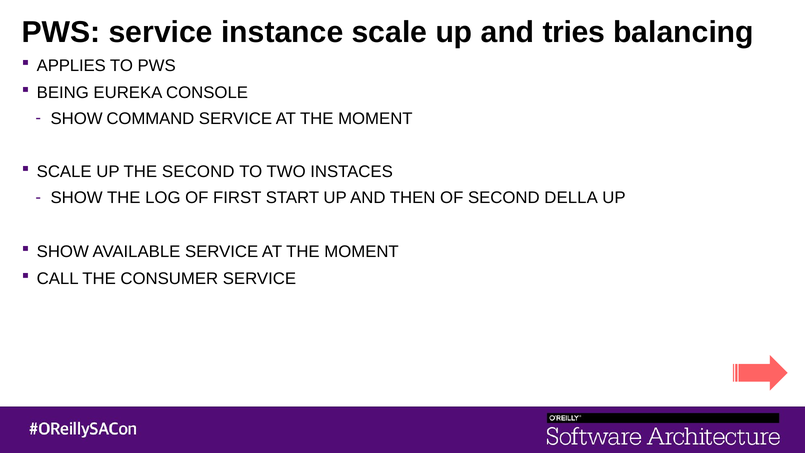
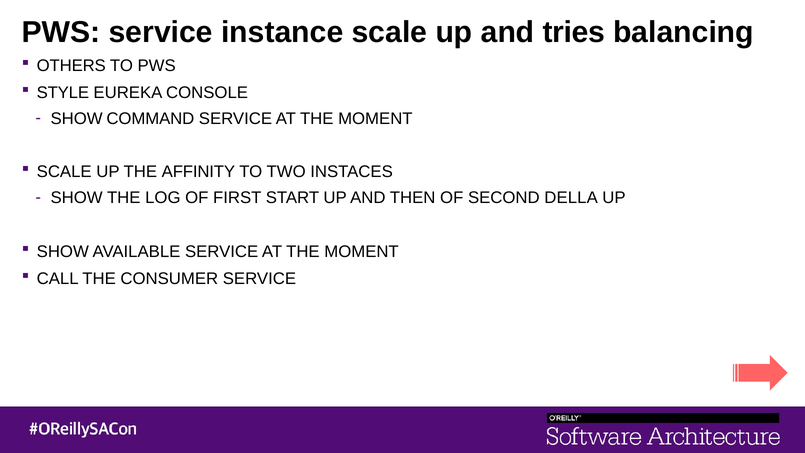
APPLIES: APPLIES -> OTHERS
BEING: BEING -> STYLE
THE SECOND: SECOND -> AFFINITY
